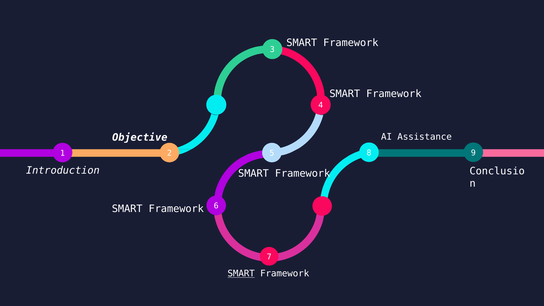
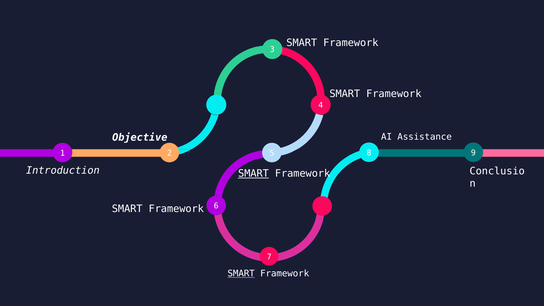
SMART at (253, 174) underline: none -> present
